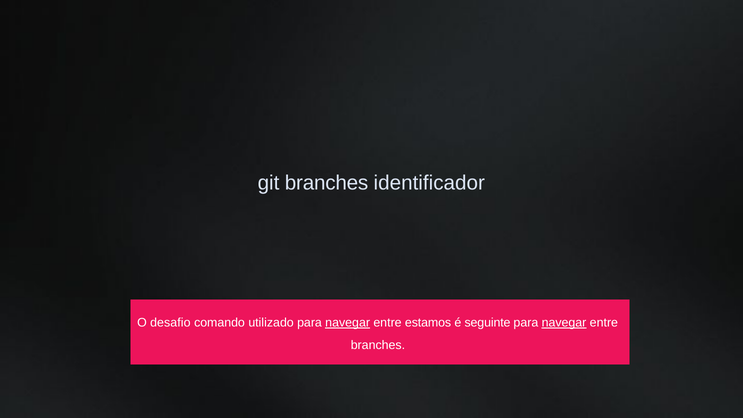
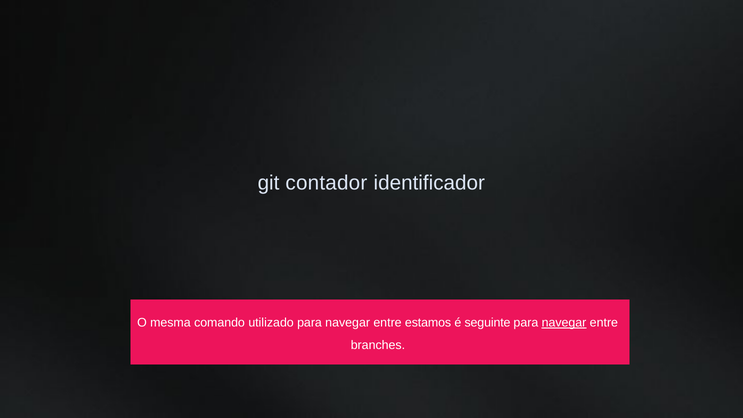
git branches: branches -> contador
desafio: desafio -> mesma
navegar at (348, 323) underline: present -> none
